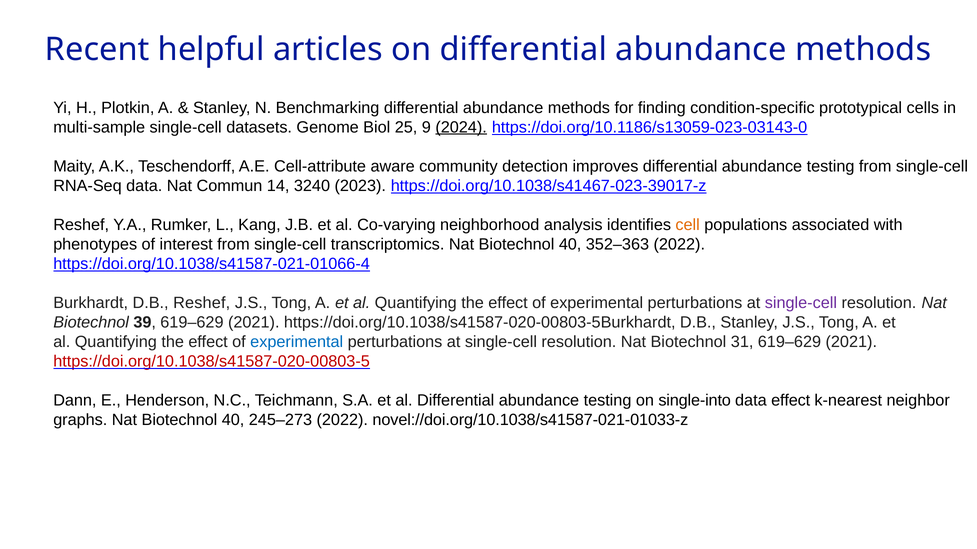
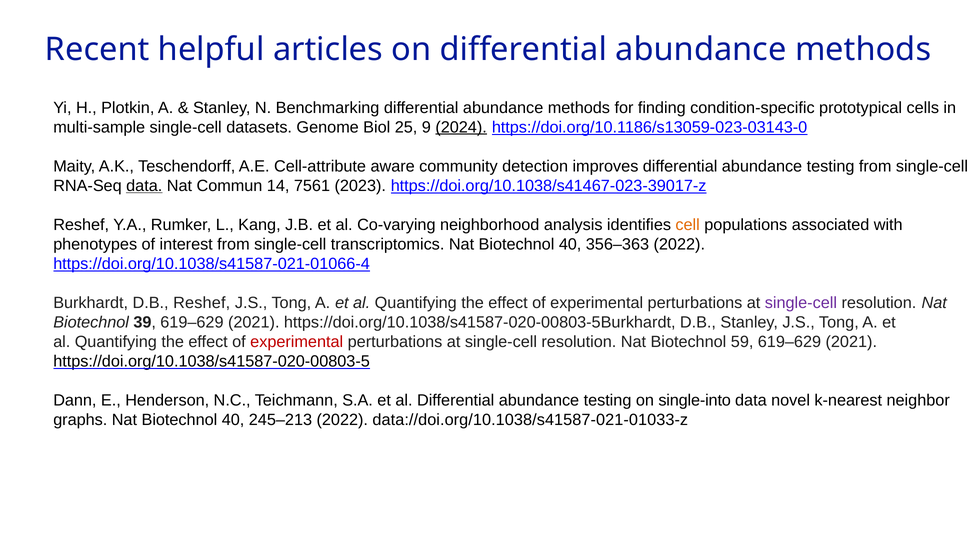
data at (144, 186) underline: none -> present
3240: 3240 -> 7561
352–363: 352–363 -> 356–363
experimental at (297, 342) colour: blue -> red
31: 31 -> 59
https://doi.org/10.1038/s41587-020-00803-5 colour: red -> black
data effect: effect -> novel
245–273: 245–273 -> 245–213
novel://doi.org/10.1038/s41587-021-01033-z: novel://doi.org/10.1038/s41587-021-01033-z -> data://doi.org/10.1038/s41587-021-01033-z
